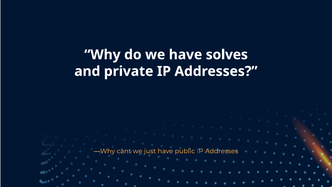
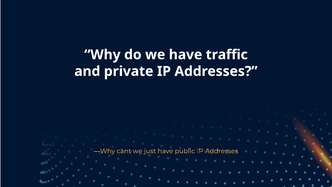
solves: solves -> traffic
